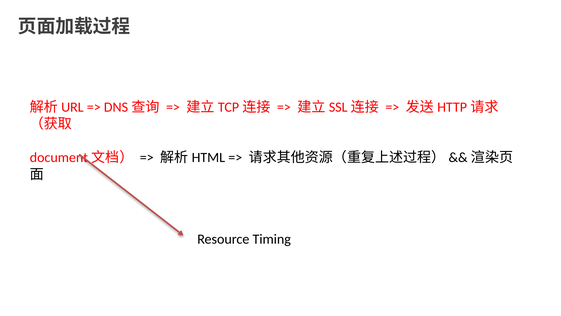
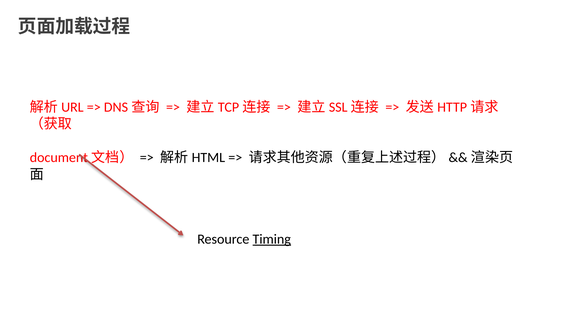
Timing underline: none -> present
